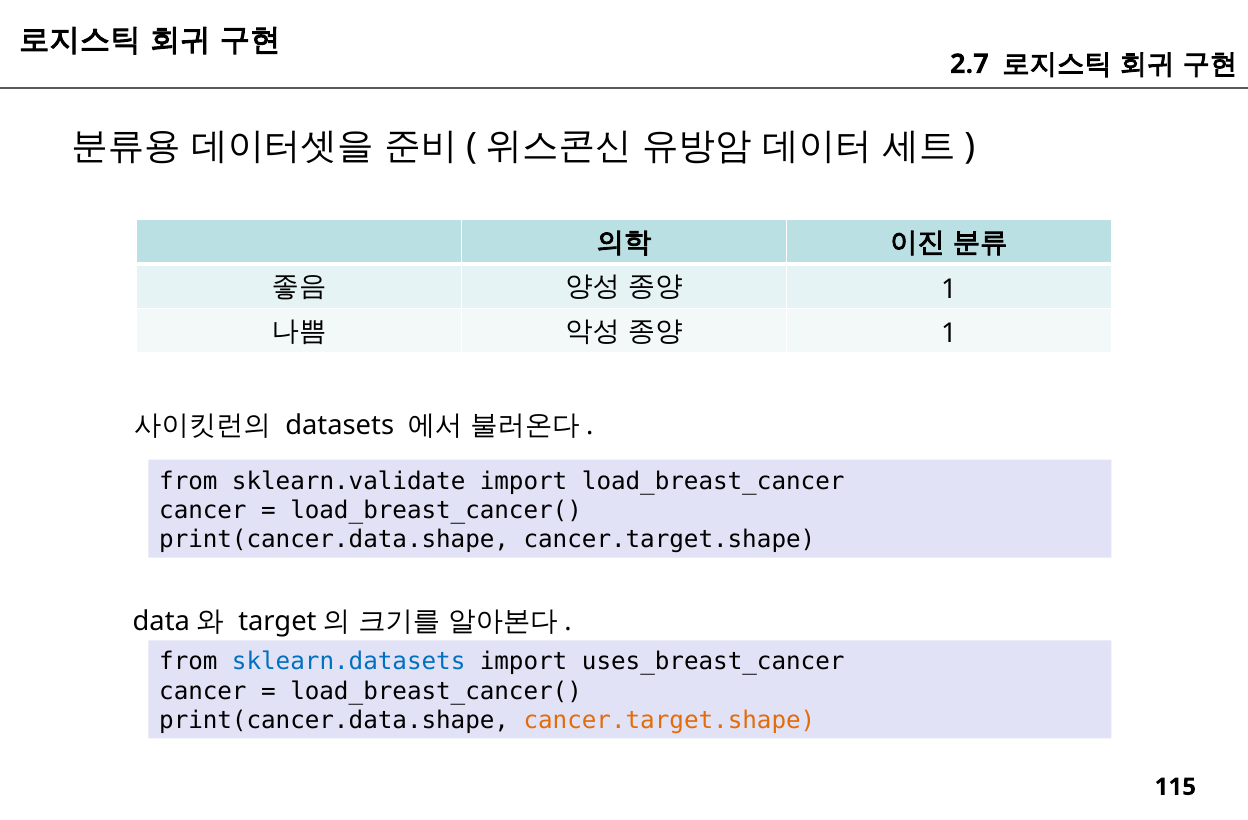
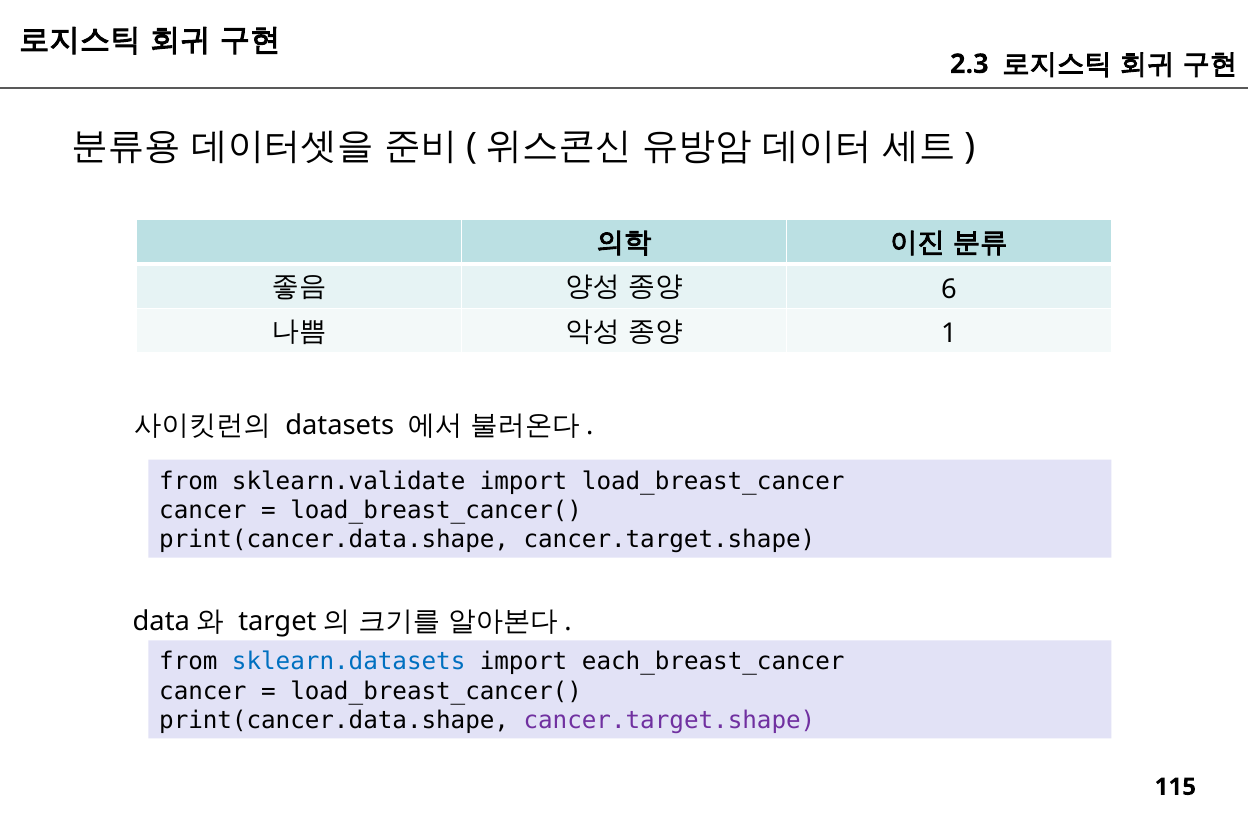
2.7: 2.7 -> 2.3
1 at (949, 289): 1 -> 6
uses_breast_cancer: uses_breast_cancer -> each_breast_cancer
cancer.target.shape at (669, 720) colour: orange -> purple
